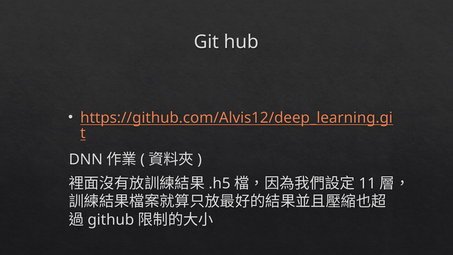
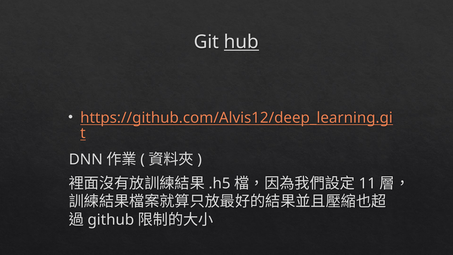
hub underline: none -> present
